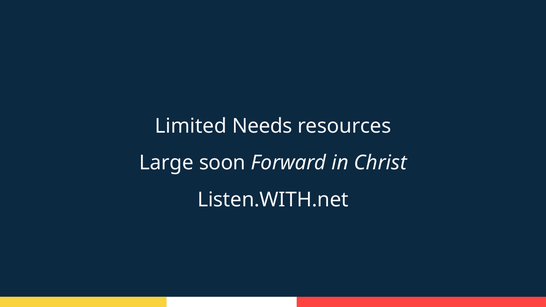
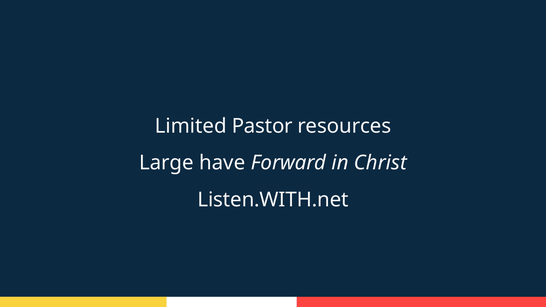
Needs: Needs -> Pastor
soon: soon -> have
